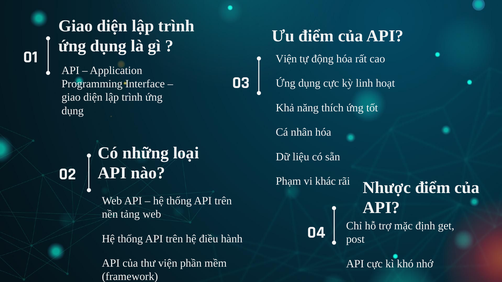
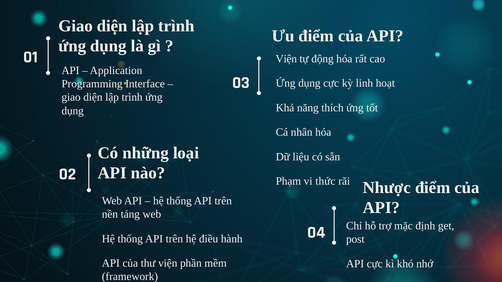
khác: khác -> thức
